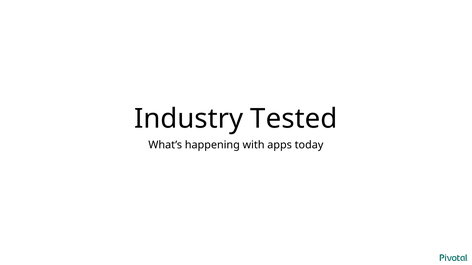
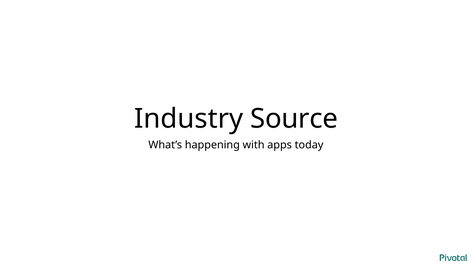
Tested: Tested -> Source
